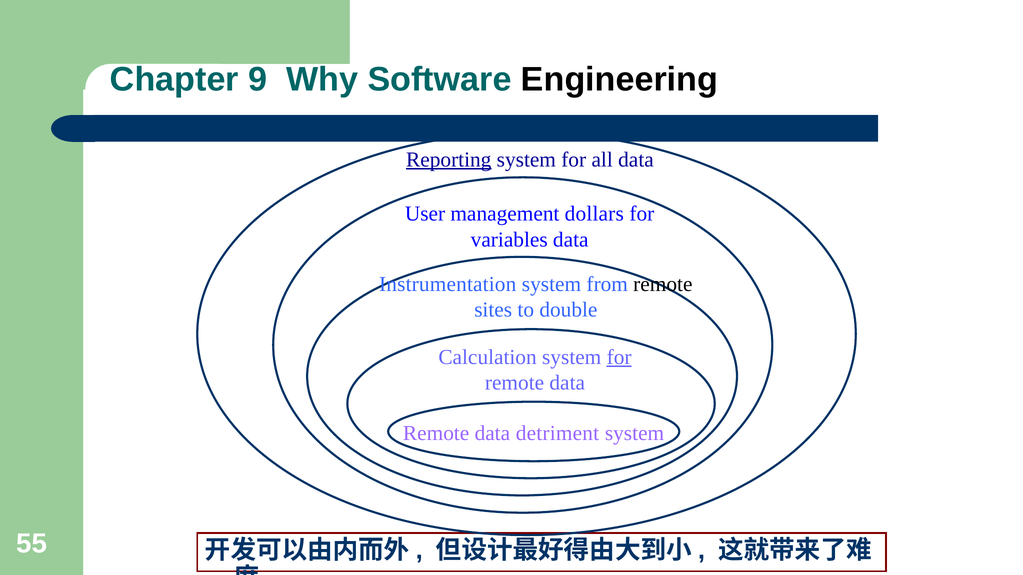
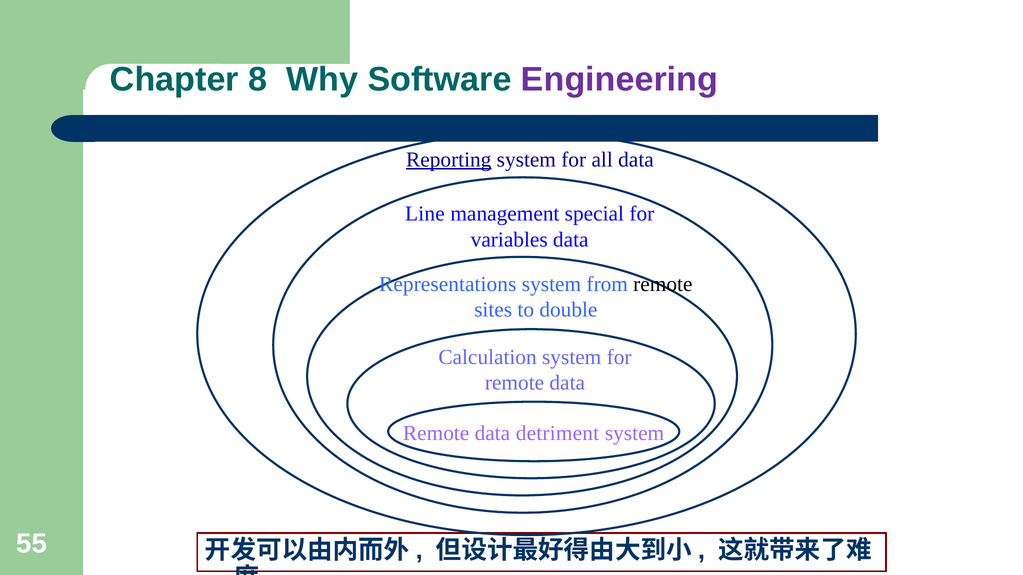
9: 9 -> 8
Engineering colour: black -> purple
User: User -> Line
dollars: dollars -> special
Instrumentation: Instrumentation -> Representations
for at (619, 357) underline: present -> none
